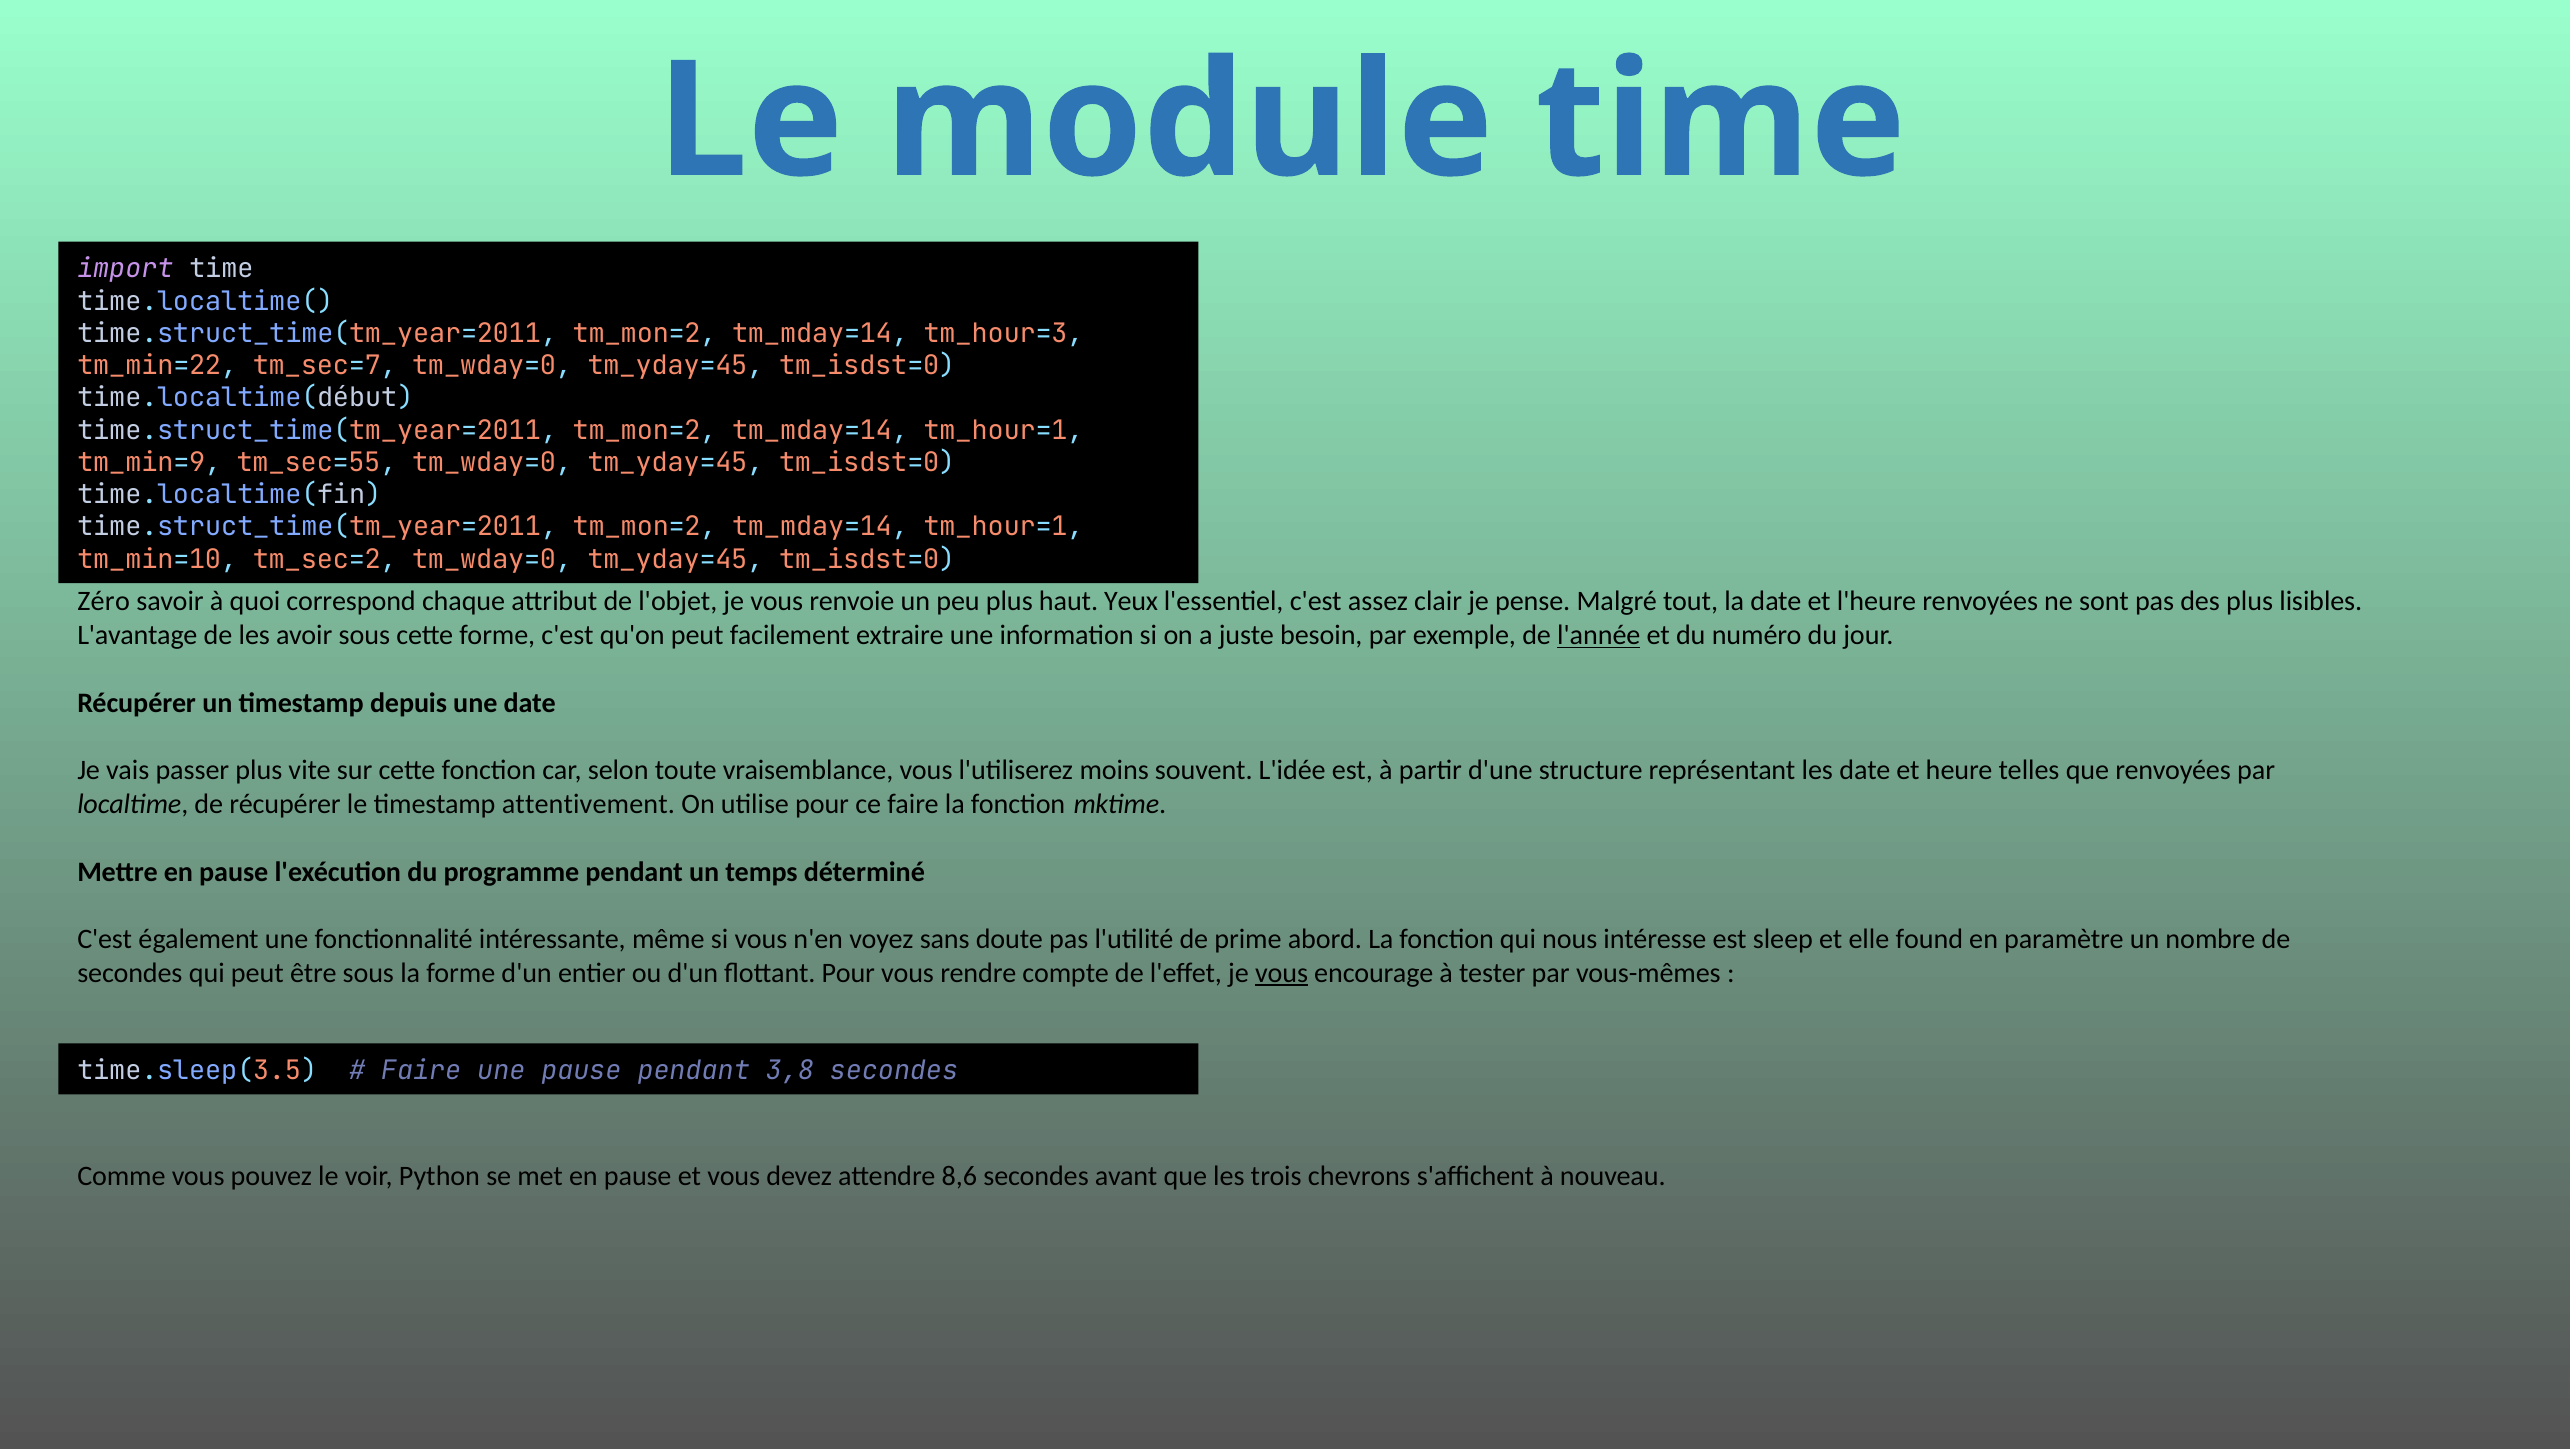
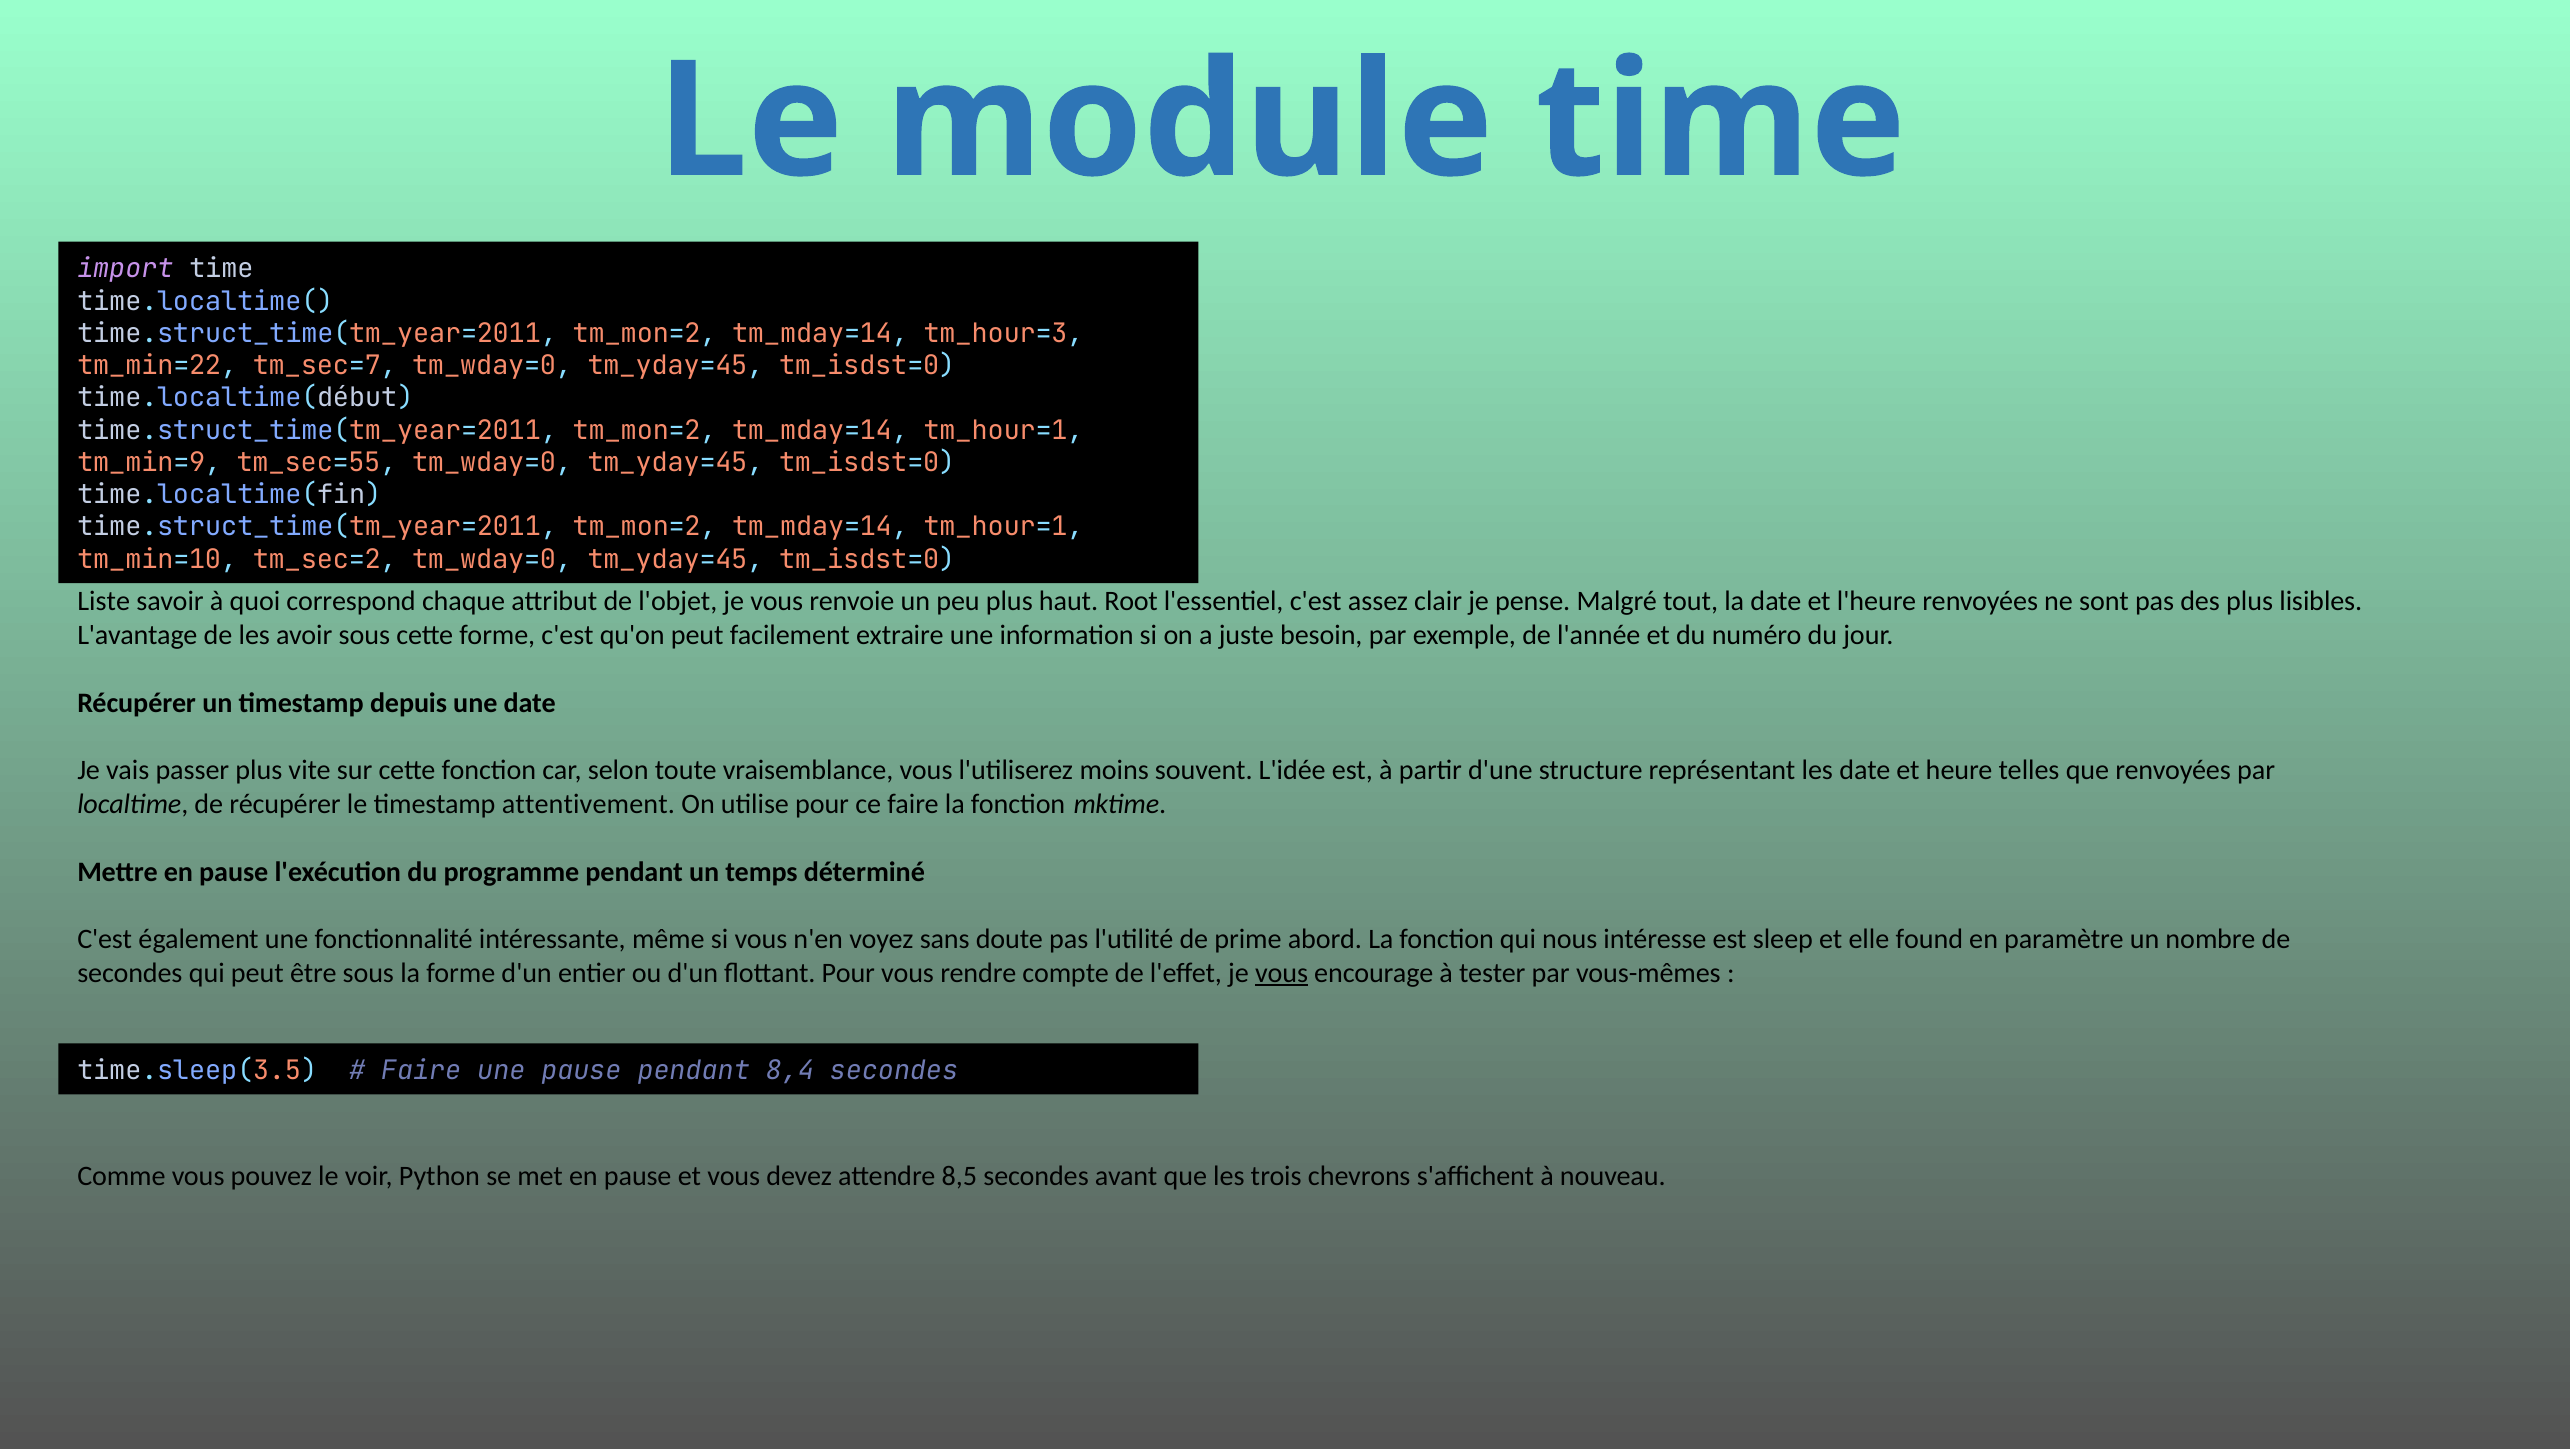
Zéro: Zéro -> Liste
Yeux: Yeux -> Root
l'année underline: present -> none
3,8: 3,8 -> 8,4
8,6: 8,6 -> 8,5
